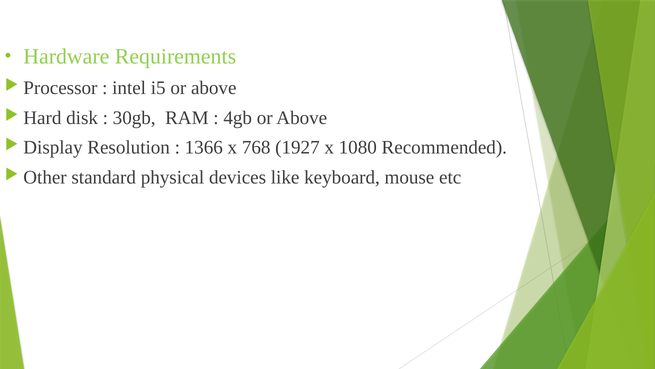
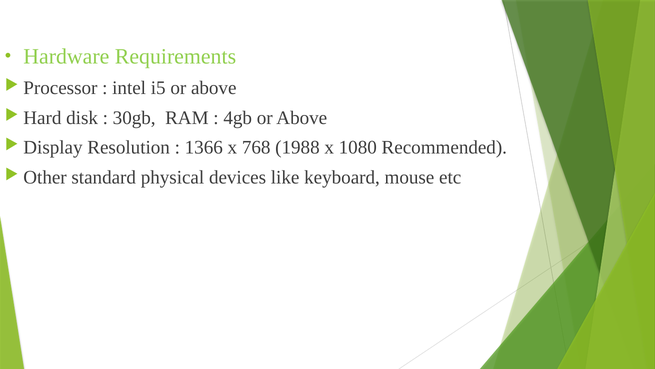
1927: 1927 -> 1988
